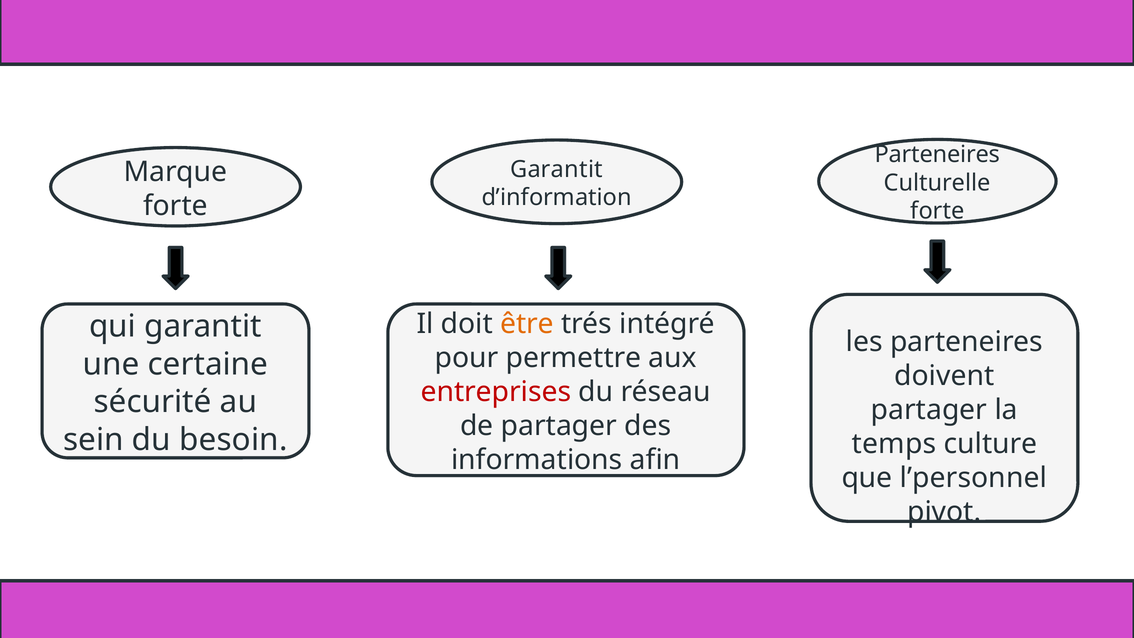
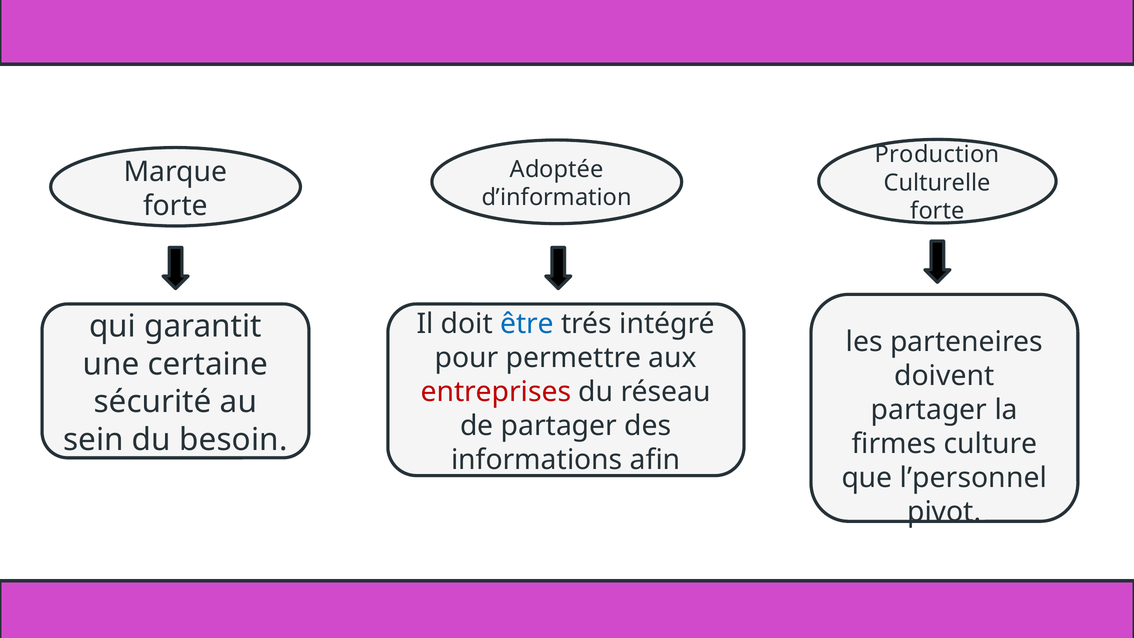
Parteneires at (937, 154): Parteneires -> Production
Garantit at (557, 169): Garantit -> Adoptée
être colour: orange -> blue
temps: temps -> firmes
